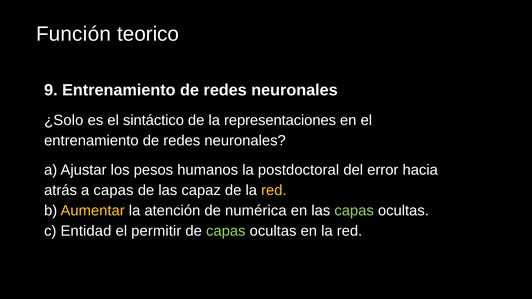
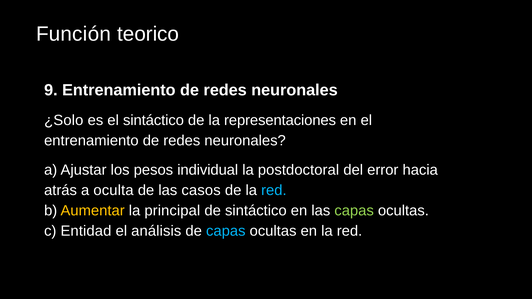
humanos: humanos -> individual
a capas: capas -> oculta
capaz: capaz -> casos
red at (274, 190) colour: yellow -> light blue
atención: atención -> principal
de numérica: numérica -> sintáctico
permitir: permitir -> análisis
capas at (226, 231) colour: light green -> light blue
